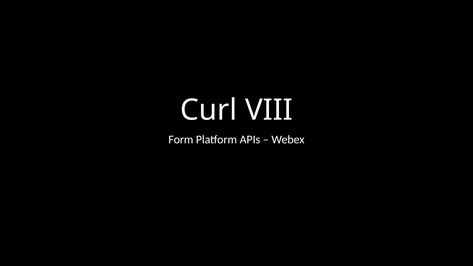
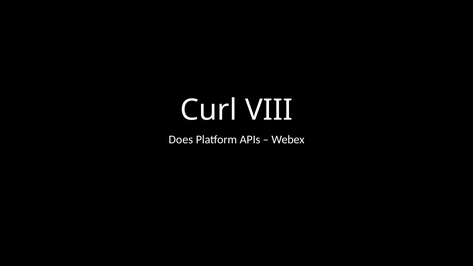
Form: Form -> Does
